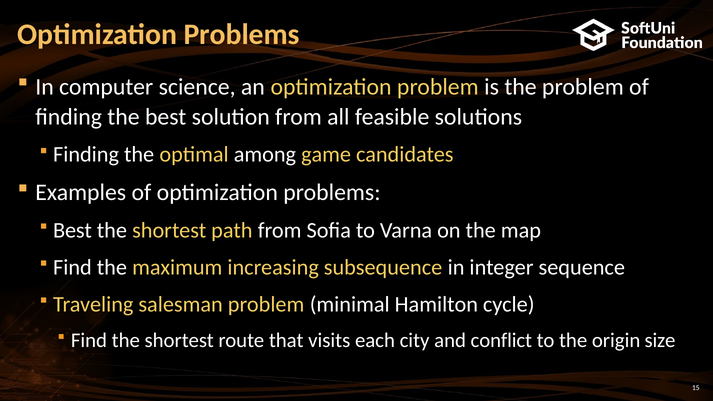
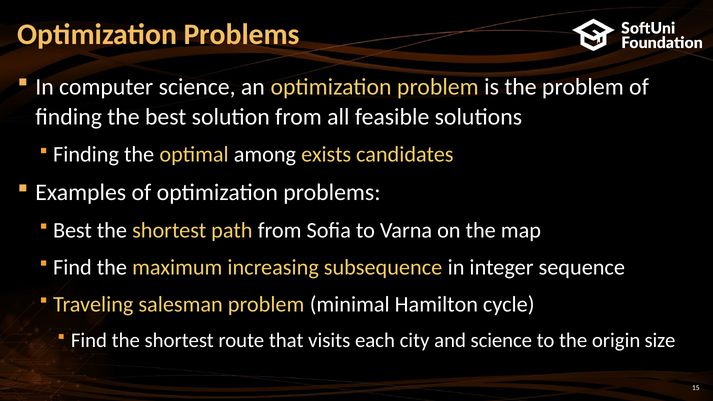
game: game -> exists
and conflict: conflict -> science
